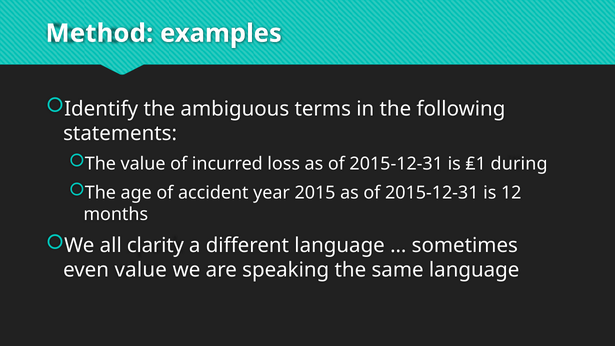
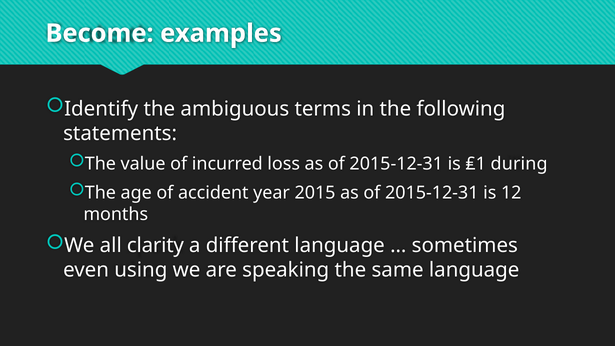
Method: Method -> Become
even value: value -> using
